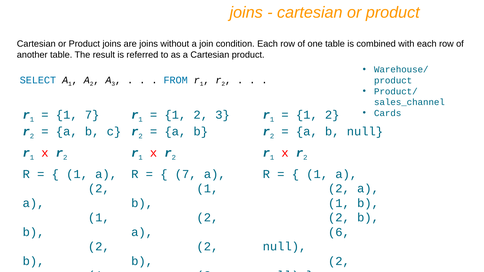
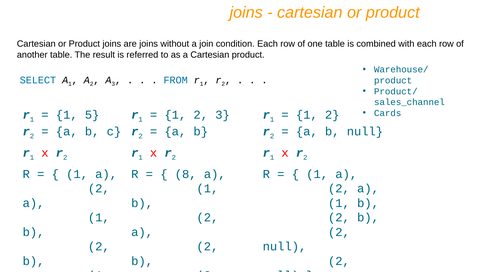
1 7: 7 -> 5
7 at (186, 174): 7 -> 8
6 at (339, 232): 6 -> 2
